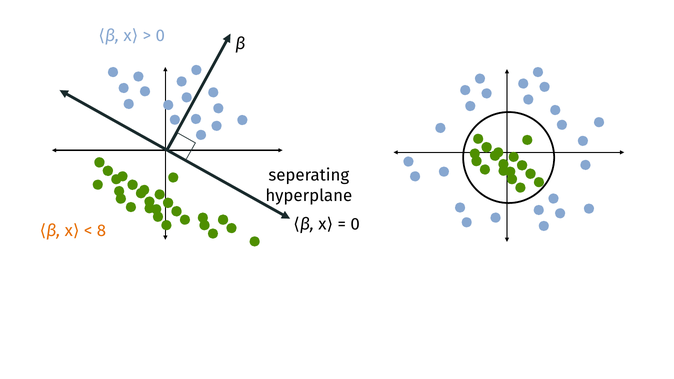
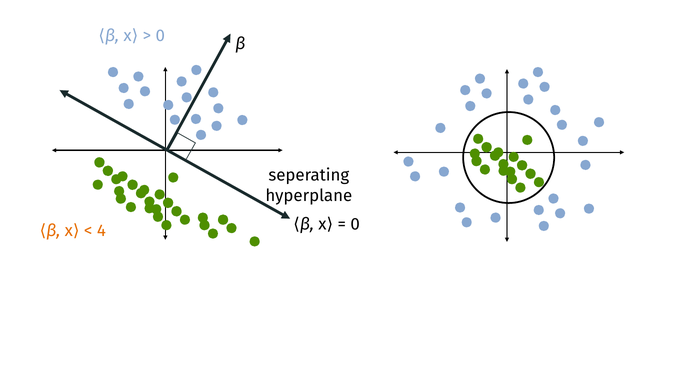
8: 8 -> 4
